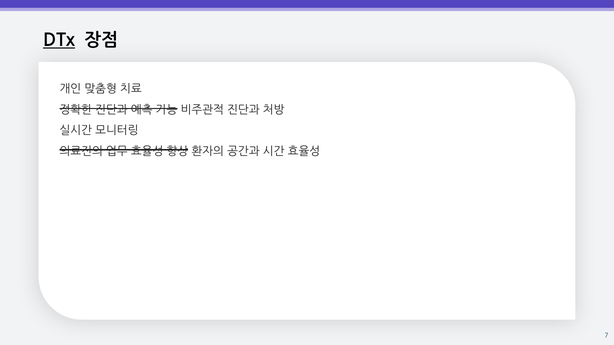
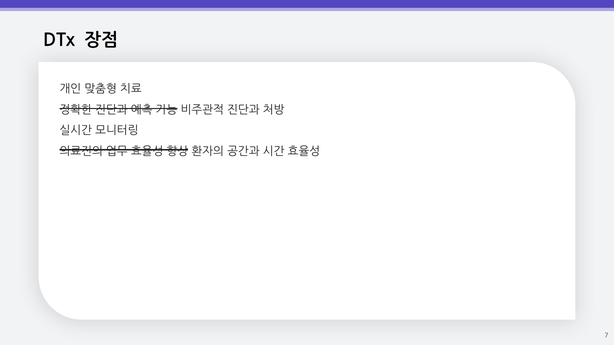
DTx underline: present -> none
